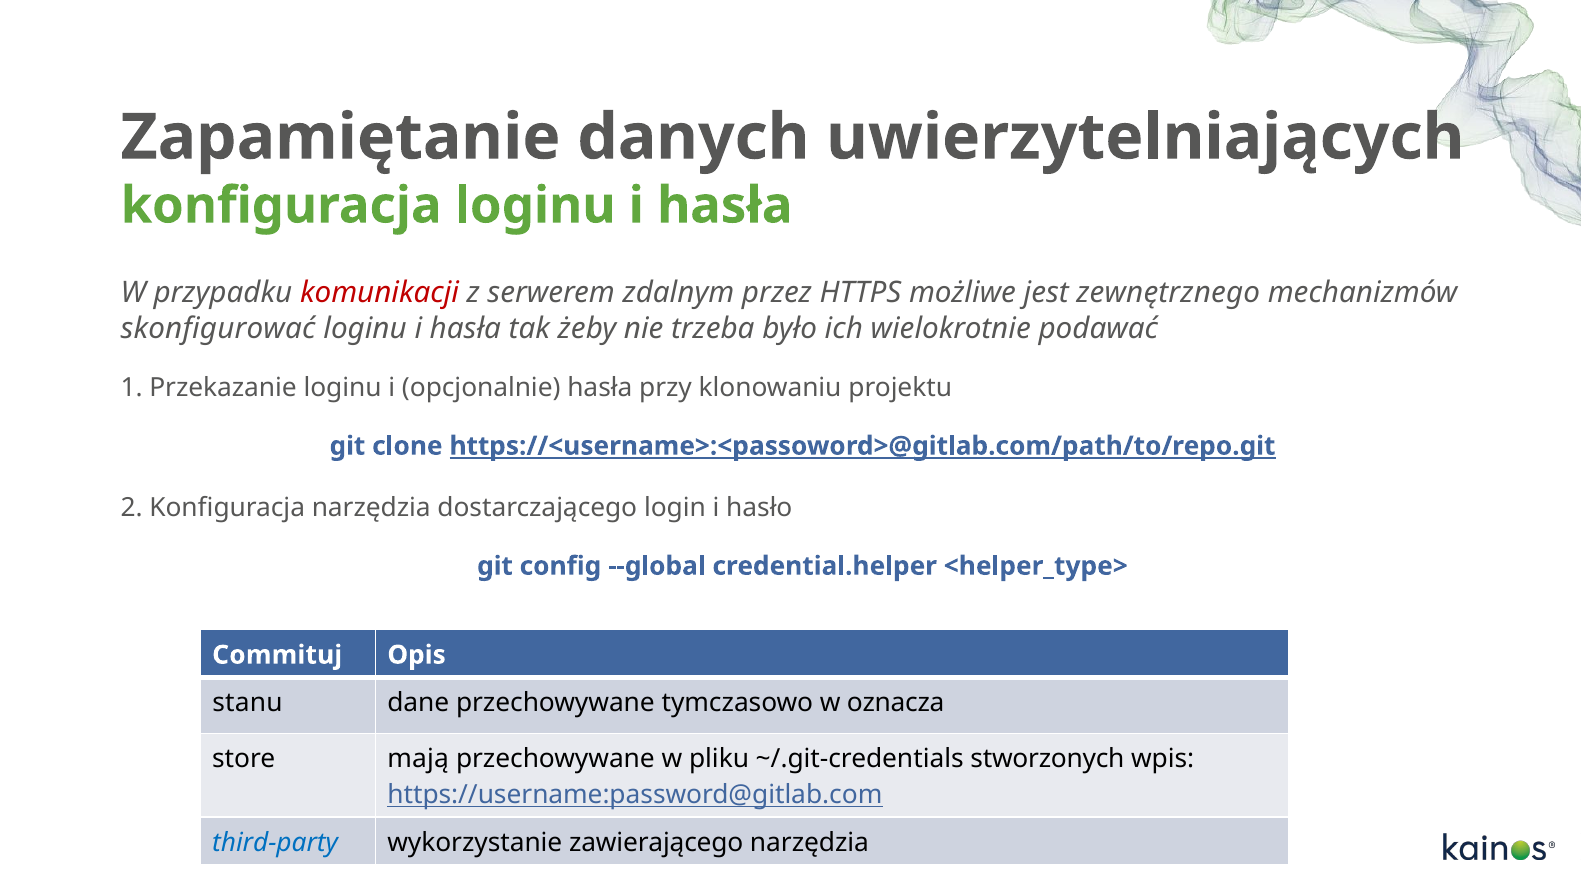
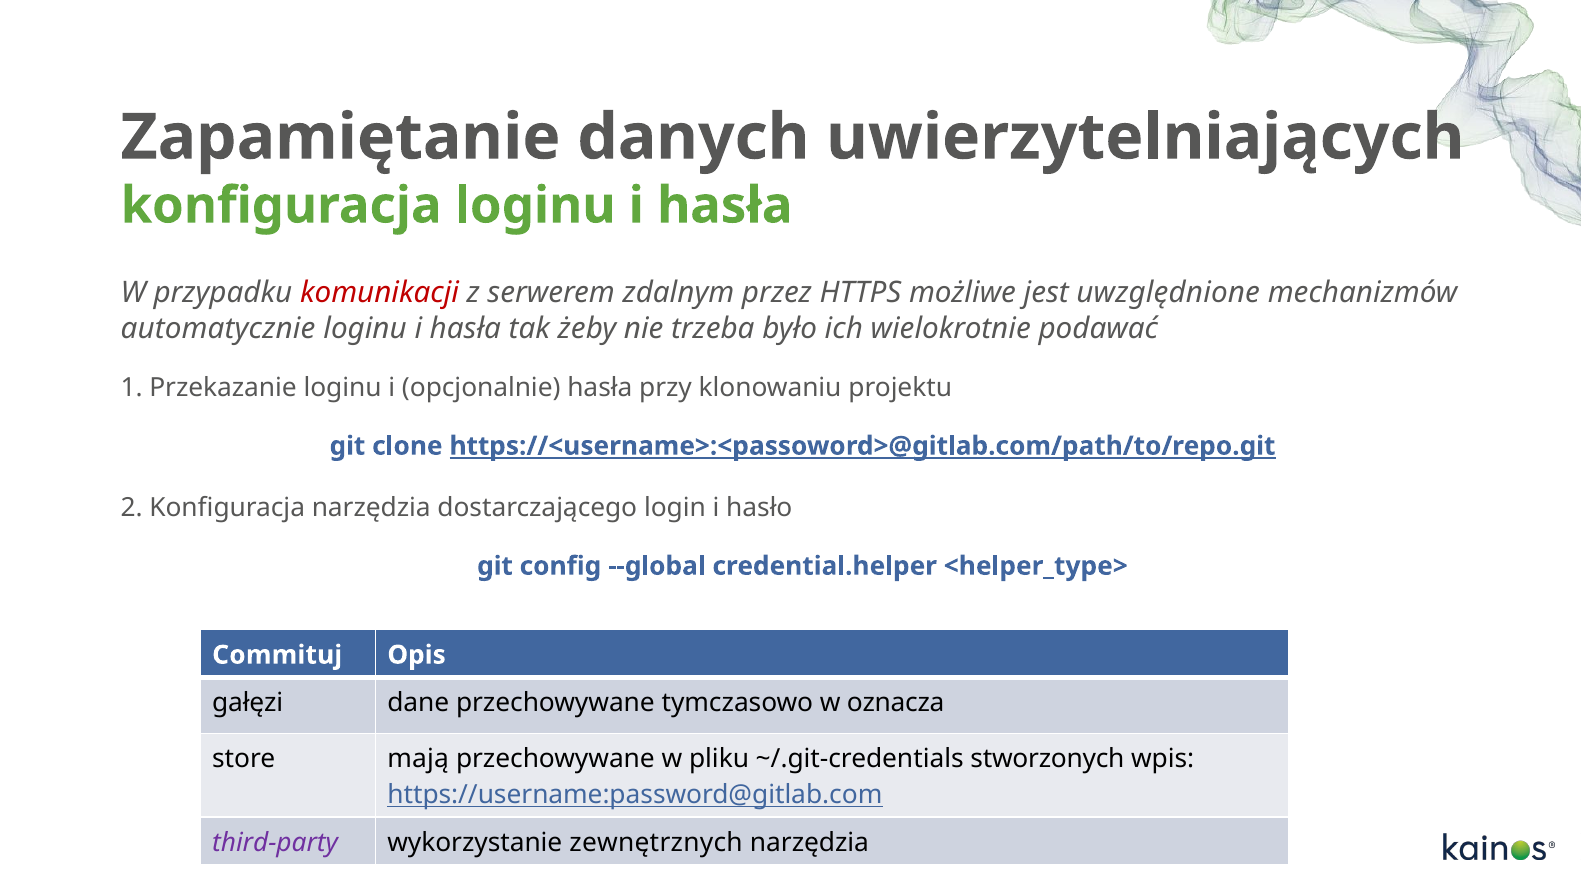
zewnętrznego: zewnętrznego -> uwzględnione
skonfigurować: skonfigurować -> automatycznie
stanu: stanu -> gałęzi
third-party colour: blue -> purple
zawierającego: zawierającego -> zewnętrznych
